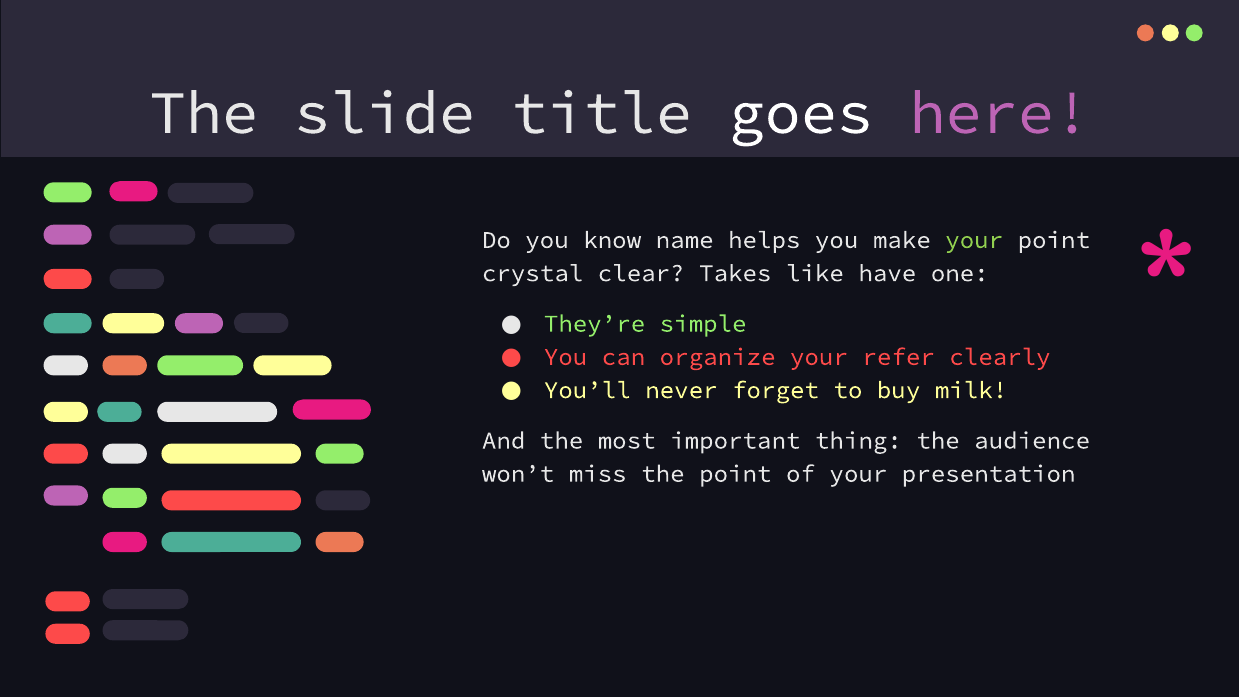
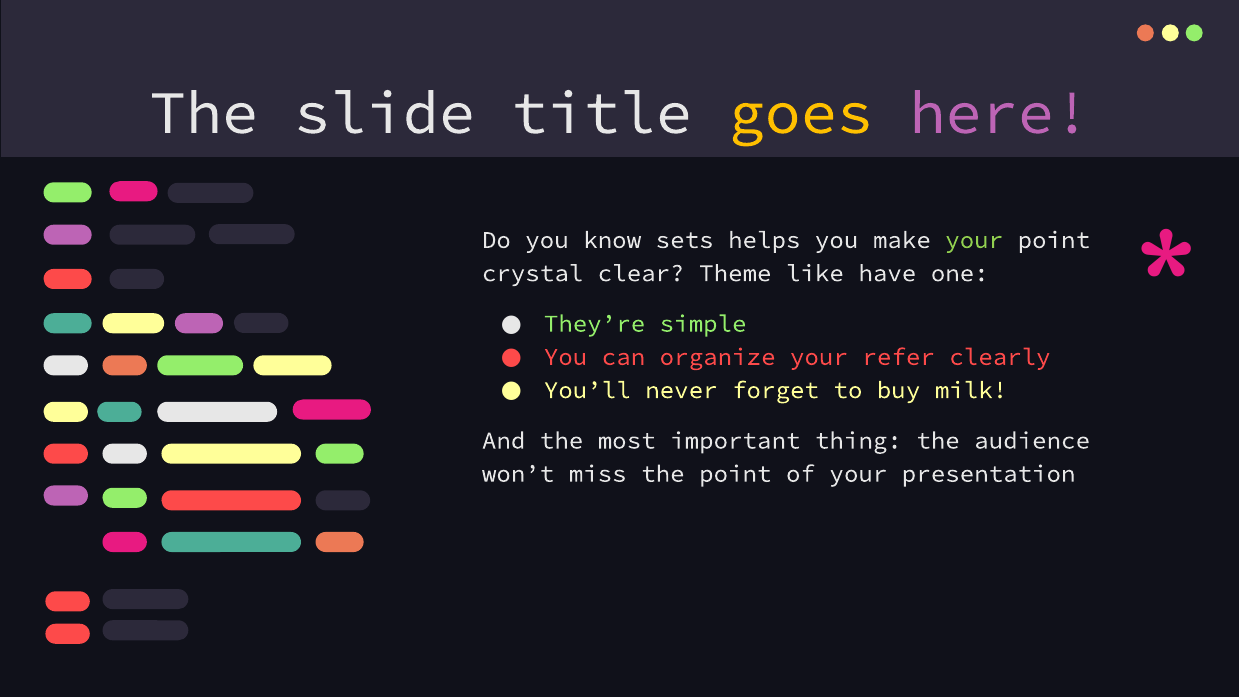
goes colour: white -> yellow
name: name -> sets
Takes: Takes -> Theme
